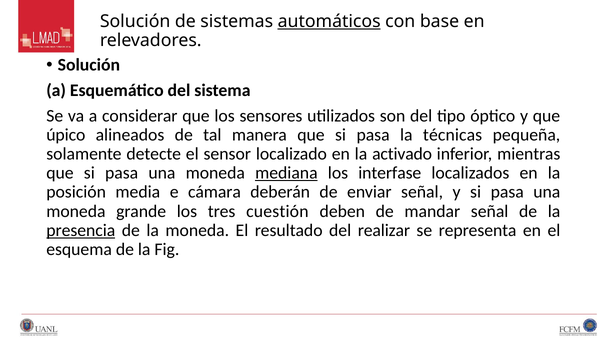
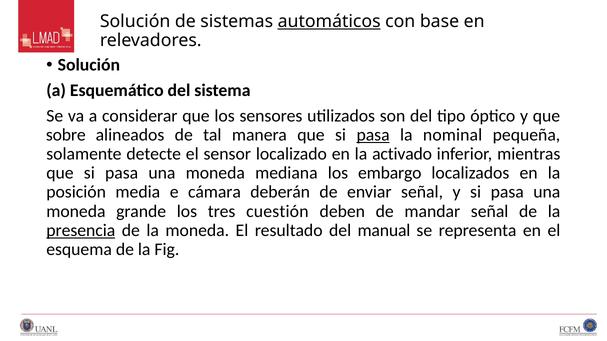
úpico: úpico -> sobre
pasa at (373, 135) underline: none -> present
técnicas: técnicas -> nominal
mediana underline: present -> none
interfase: interfase -> embargo
realizar: realizar -> manual
